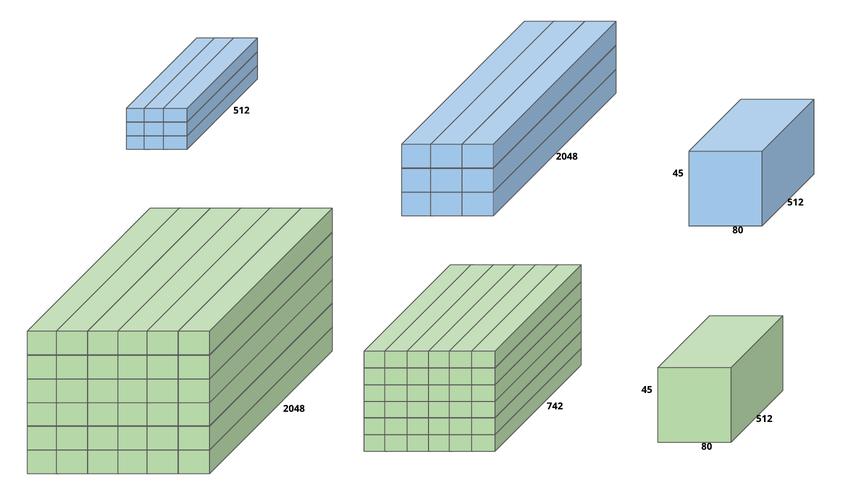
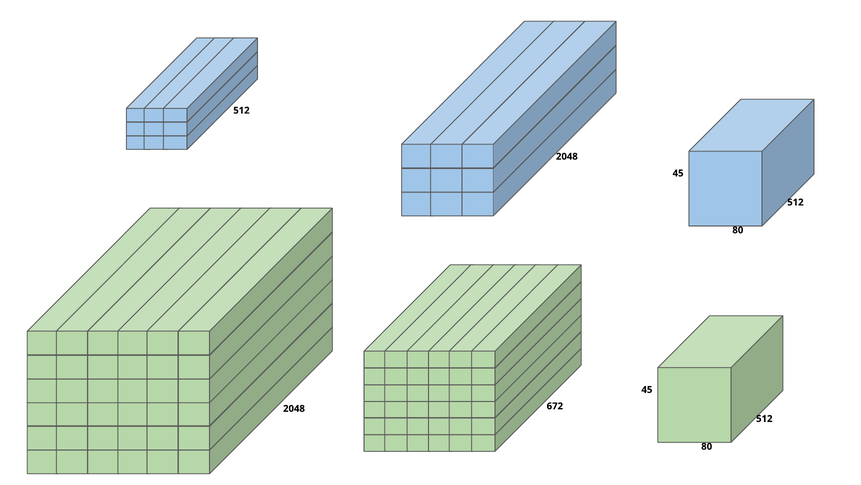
742: 742 -> 672
